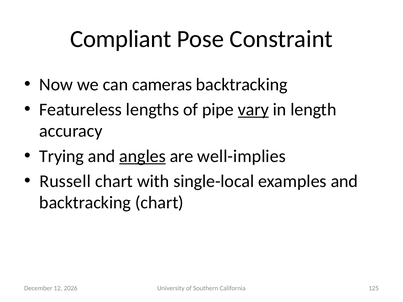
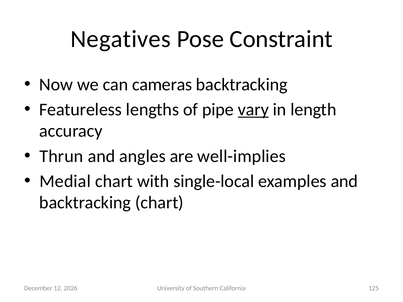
Compliant: Compliant -> Negatives
Trying: Trying -> Thrun
angles underline: present -> none
Russell: Russell -> Medial
